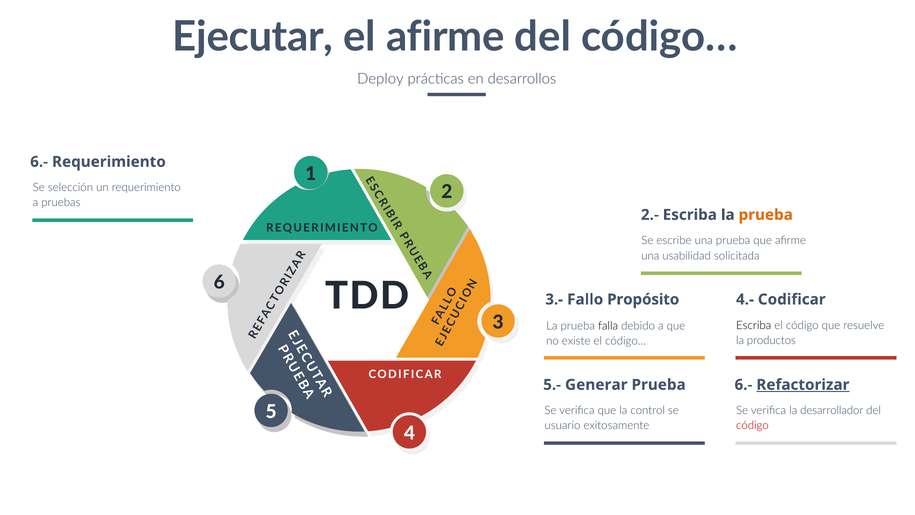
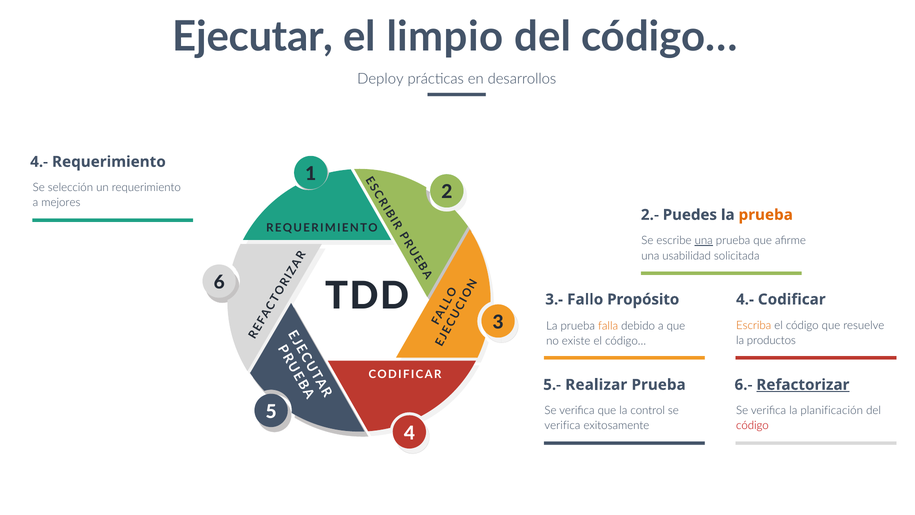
el afirme: afirme -> limpio
6.- at (39, 162): 6.- -> 4.-
pruebas: pruebas -> mejores
2.- Escriba: Escriba -> Puedes
una at (704, 241) underline: none -> present
Escriba at (754, 325) colour: black -> orange
falla colour: black -> orange
Generar: Generar -> Realizar
desarrollador: desarrollador -> planificación
usuario at (562, 426): usuario -> verifica
